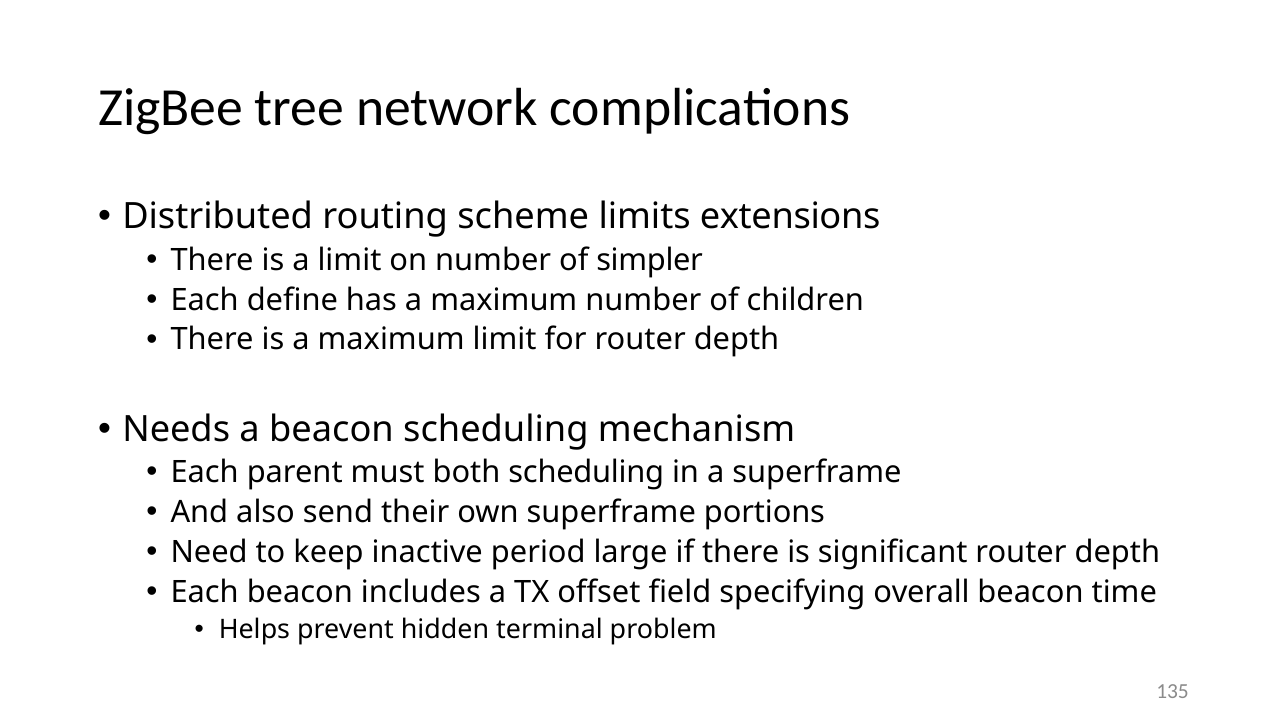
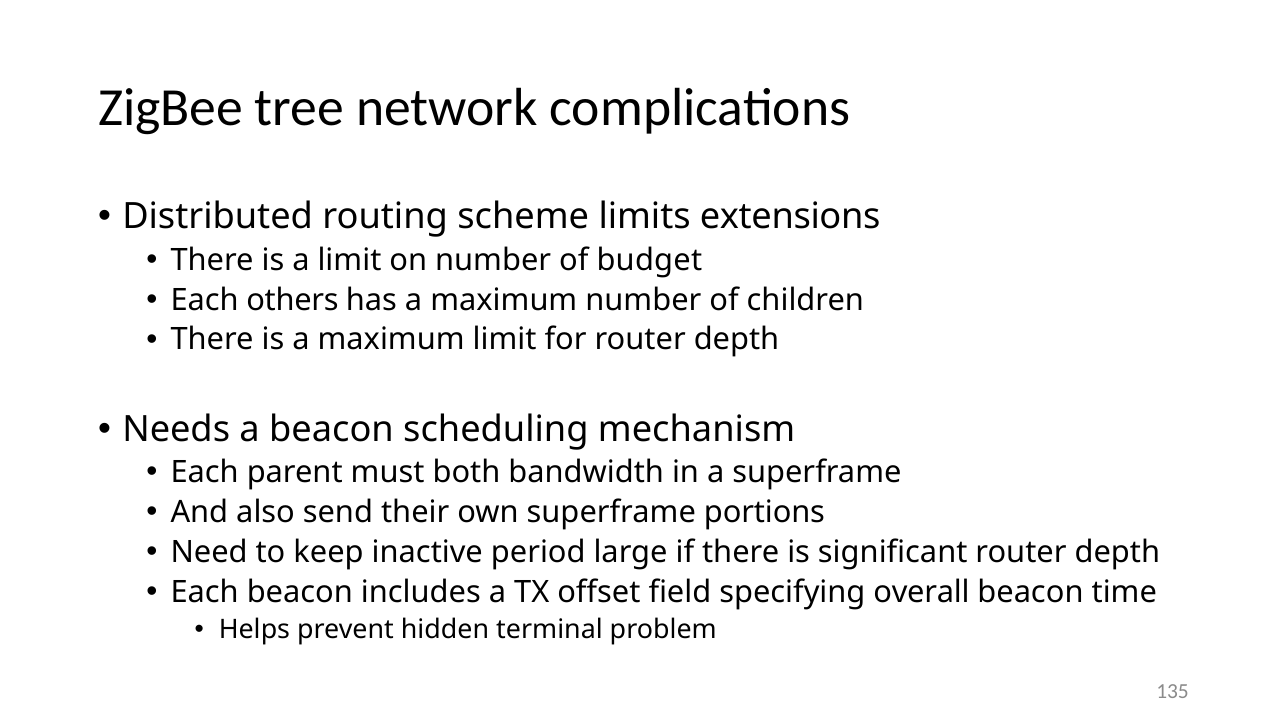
simpler: simpler -> budget
define: define -> others
both scheduling: scheduling -> bandwidth
